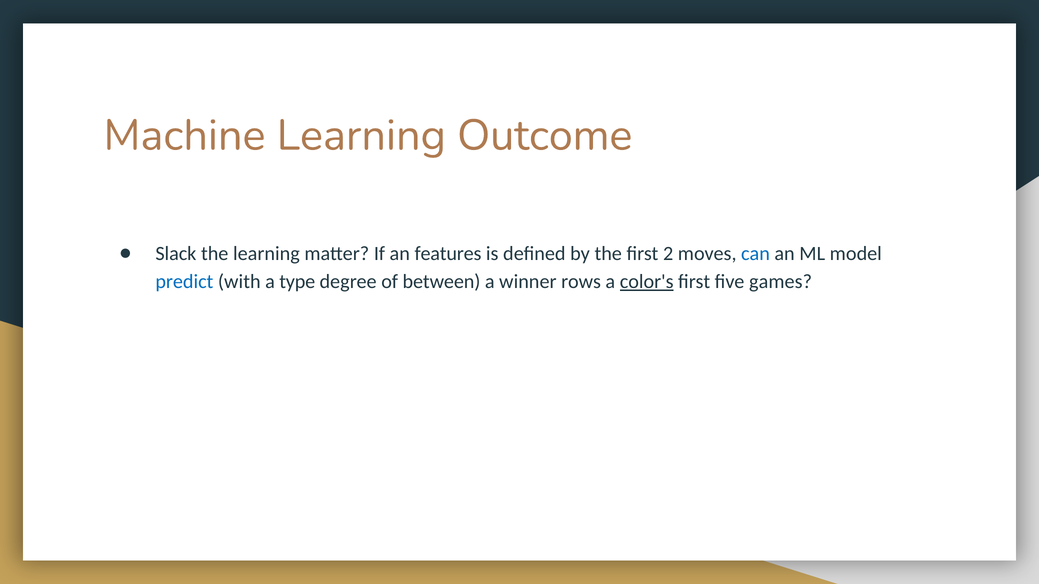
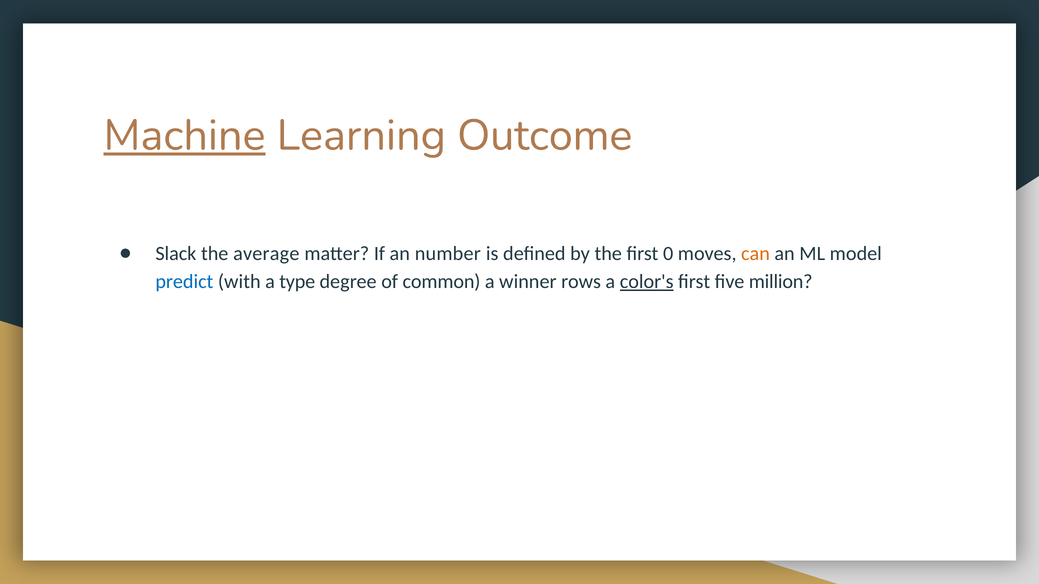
Machine underline: none -> present
the learning: learning -> average
features: features -> number
2: 2 -> 0
can colour: blue -> orange
between: between -> common
games: games -> million
